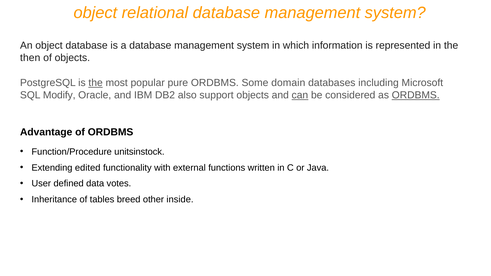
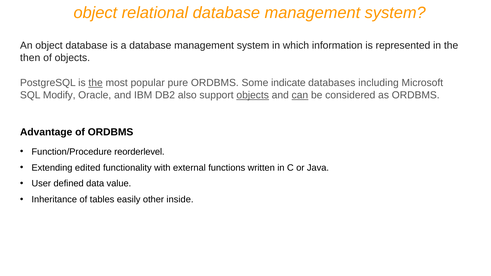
domain: domain -> indicate
objects at (253, 95) underline: none -> present
ORDBMS at (416, 95) underline: present -> none
unitsinstock: unitsinstock -> reorderlevel
votes: votes -> value
breed: breed -> easily
